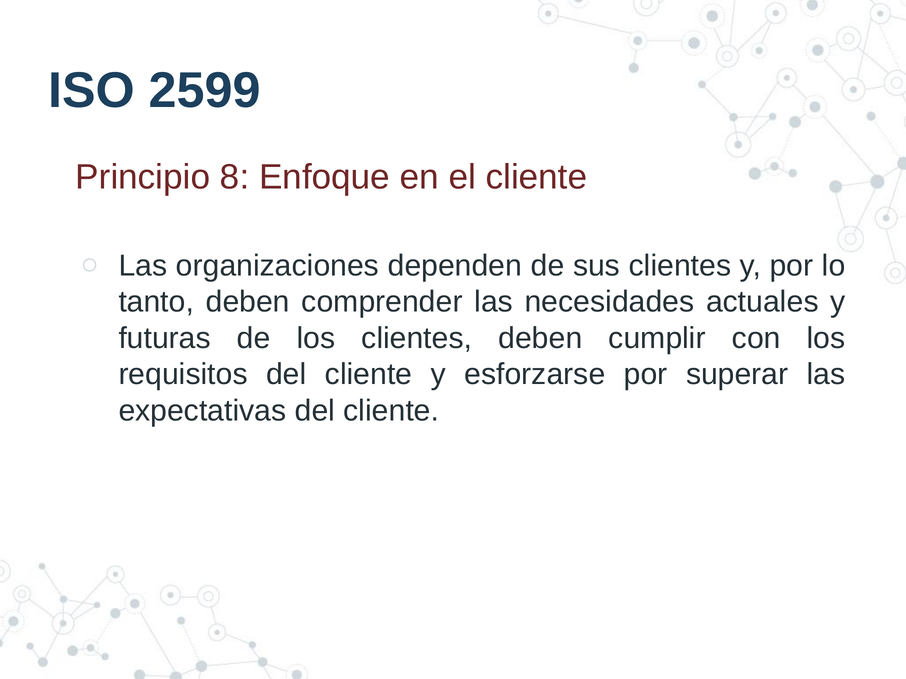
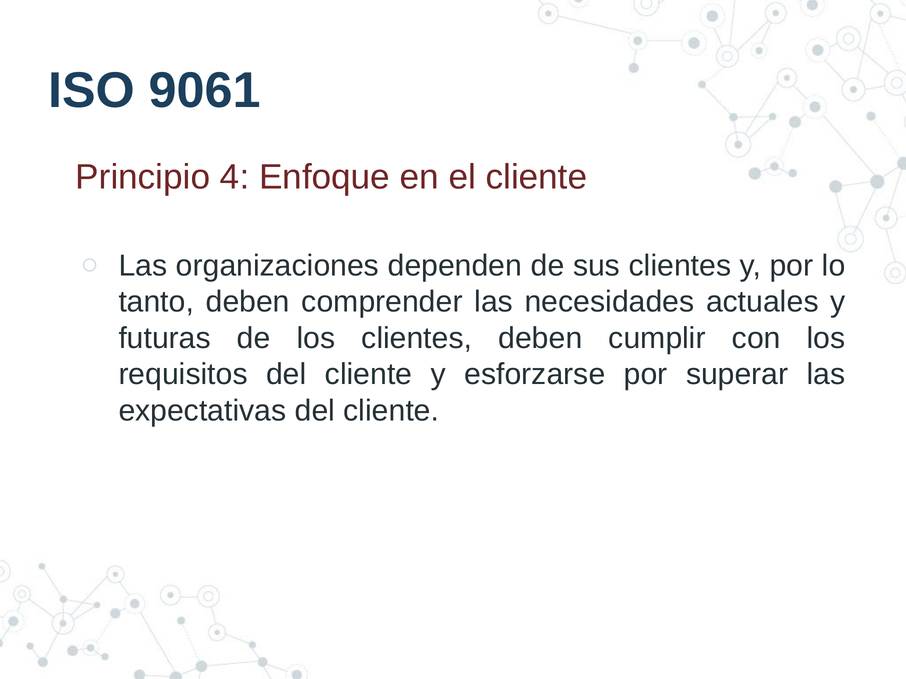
2599: 2599 -> 9061
8: 8 -> 4
